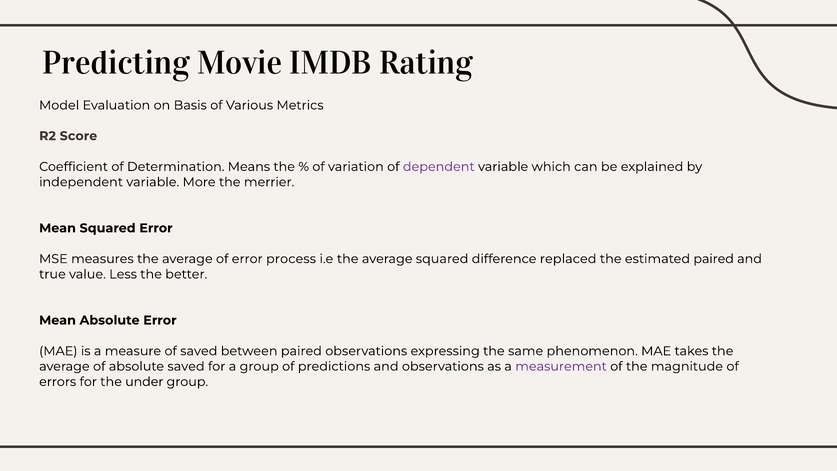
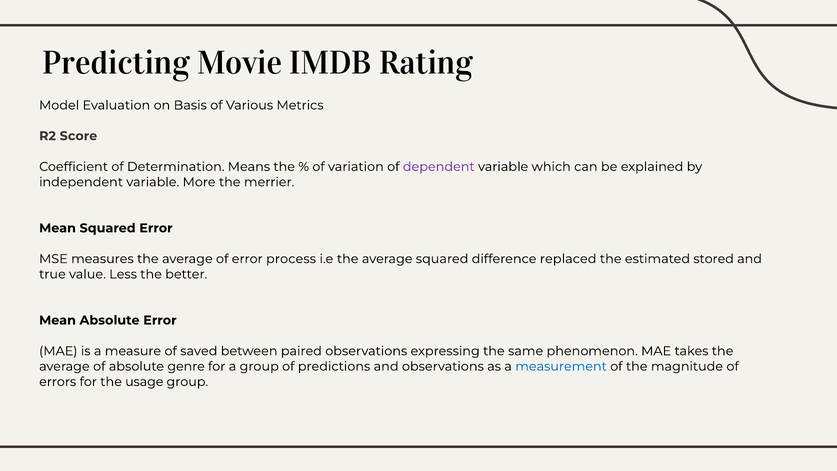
estimated paired: paired -> stored
absolute saved: saved -> genre
measurement colour: purple -> blue
under: under -> usage
